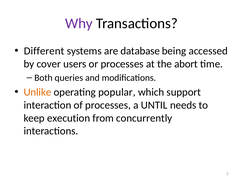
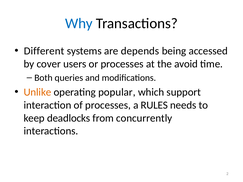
Why colour: purple -> blue
database: database -> depends
abort: abort -> avoid
UNTIL: UNTIL -> RULES
execution: execution -> deadlocks
